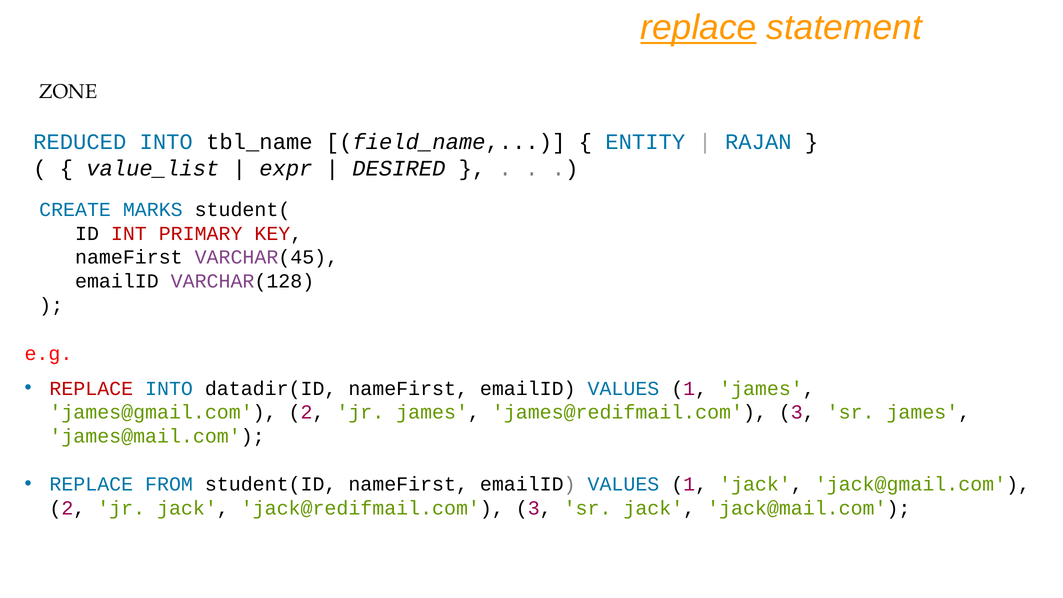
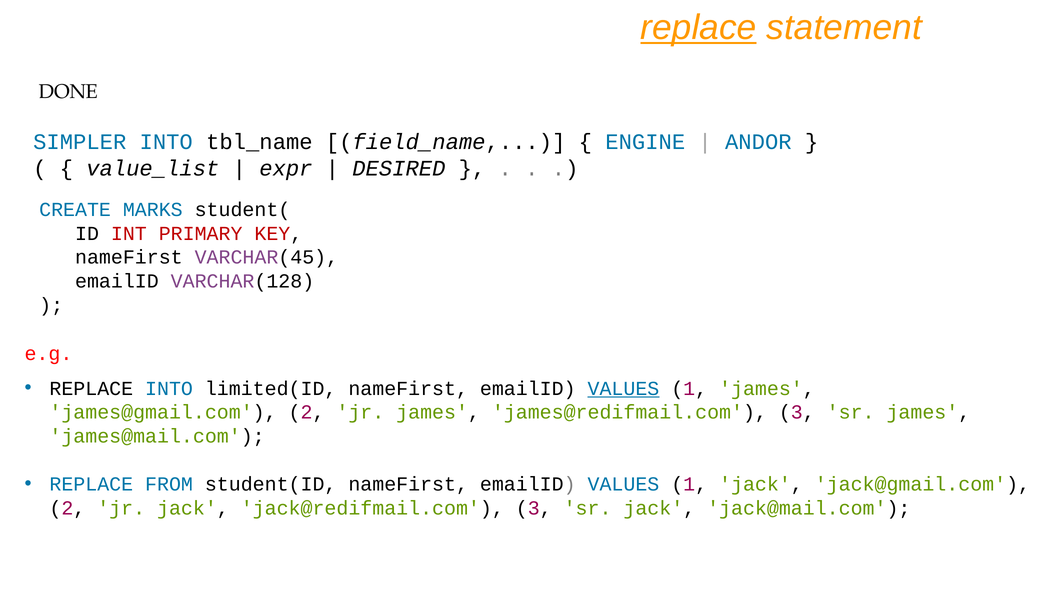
ZONE: ZONE -> DONE
REDUCED: REDUCED -> SIMPLER
ENTITY: ENTITY -> ENGINE
RAJAN: RAJAN -> ANDOR
REPLACE at (91, 388) colour: red -> black
datadir(ID: datadir(ID -> limited(ID
VALUES at (623, 388) underline: none -> present
